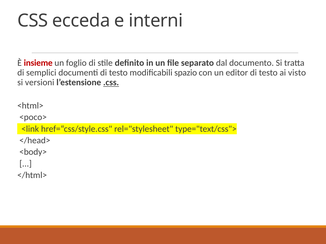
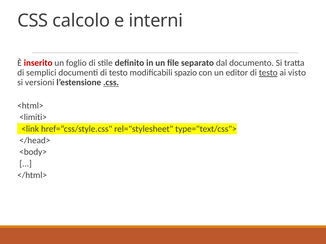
ecceda: ecceda -> calcolo
insieme: insieme -> inserito
testo at (268, 73) underline: none -> present
<poco>: <poco> -> <limiti>
